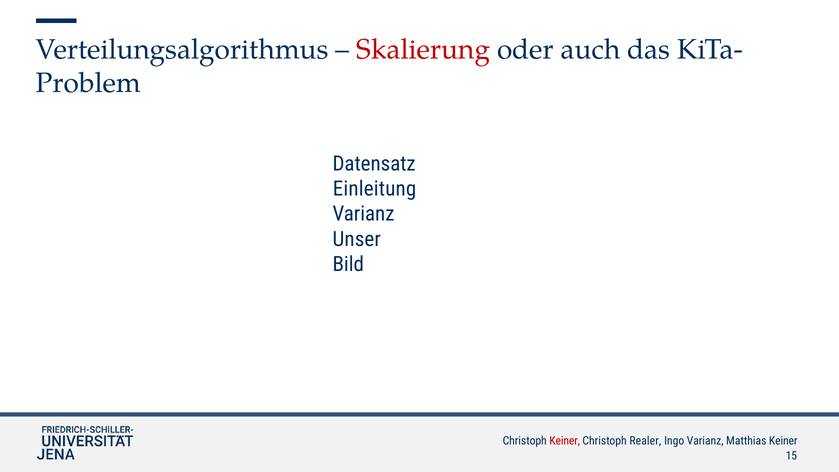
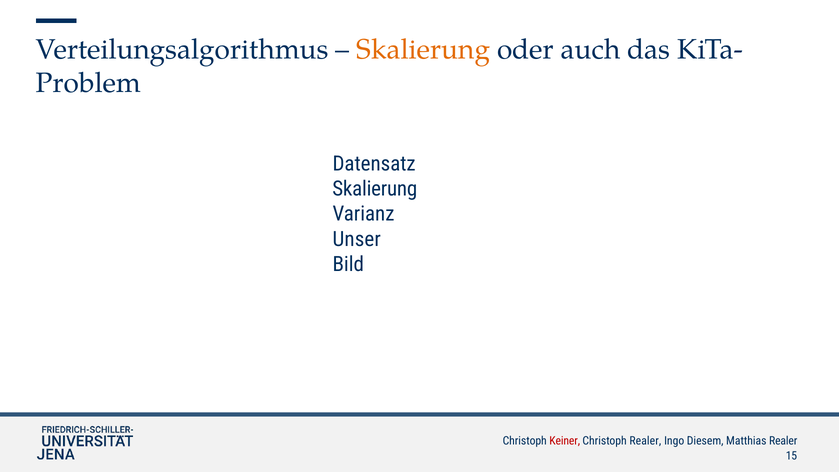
Skalierung at (423, 49) colour: red -> orange
Einleitung at (375, 189): Einleitung -> Skalierung
Ingo Varianz: Varianz -> Diesem
Matthias Keiner: Keiner -> Realer
